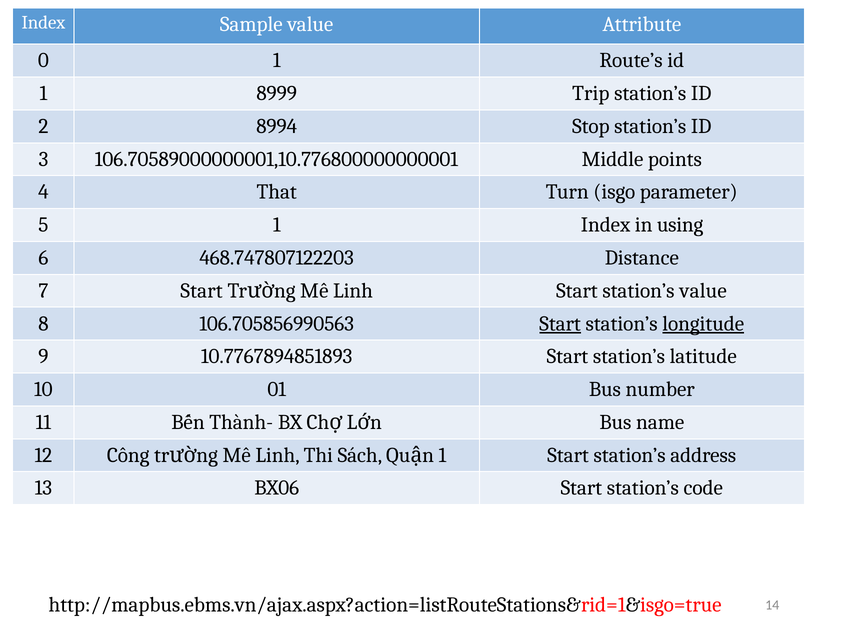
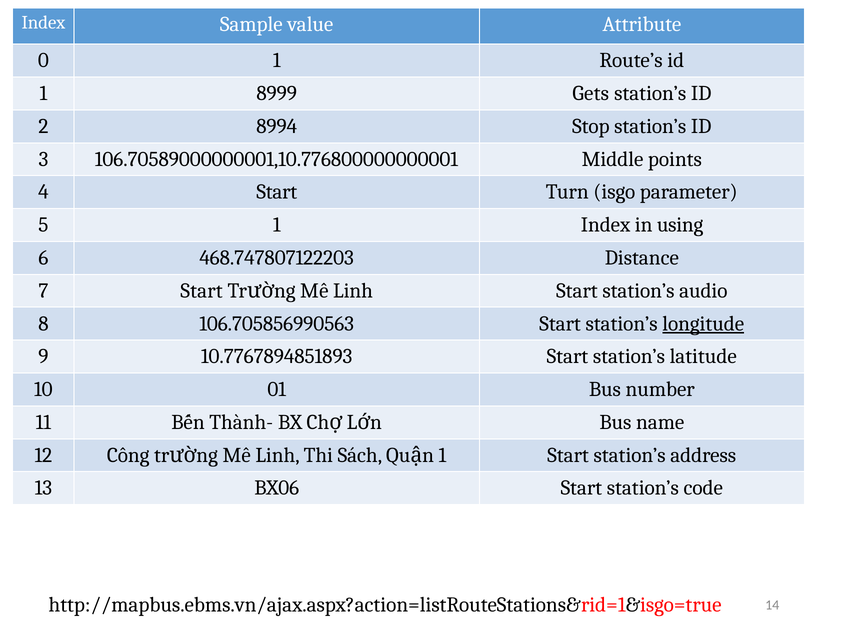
Trip: Trip -> Gets
4 That: That -> Start
station’s value: value -> audio
Start at (560, 324) underline: present -> none
